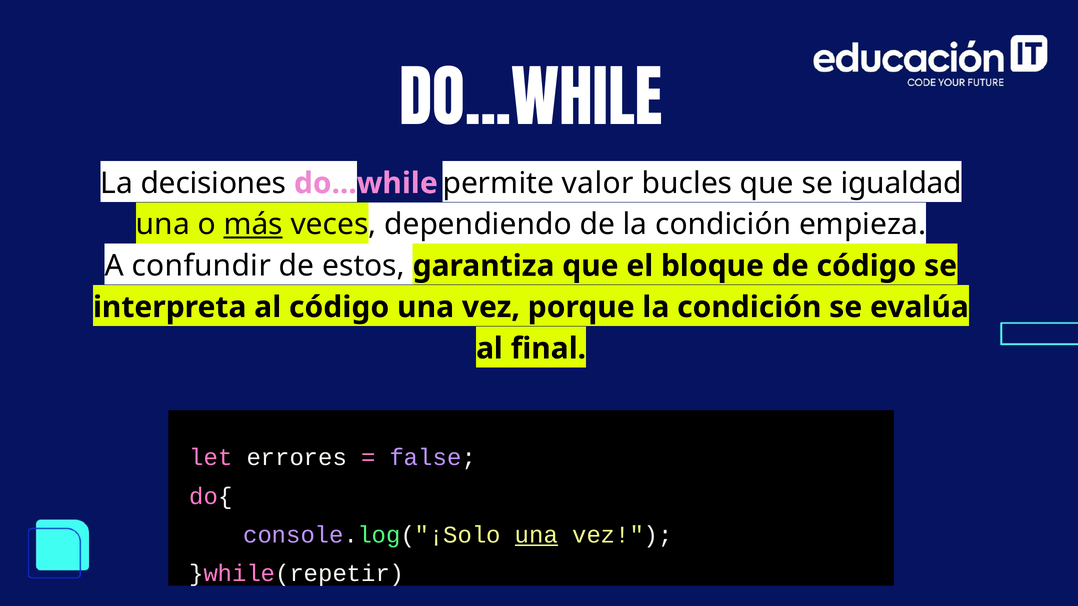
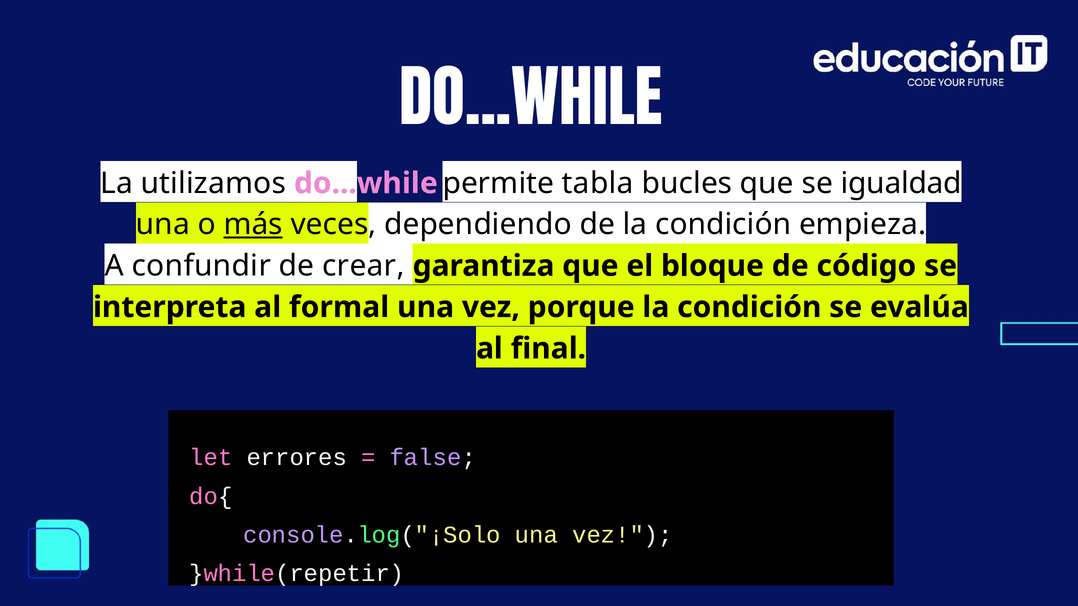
decisiones: decisiones -> utilizamos
valor: valor -> tabla
estos: estos -> crear
al código: código -> formal
una at (536, 535) underline: present -> none
